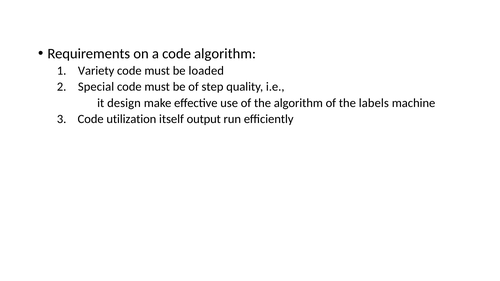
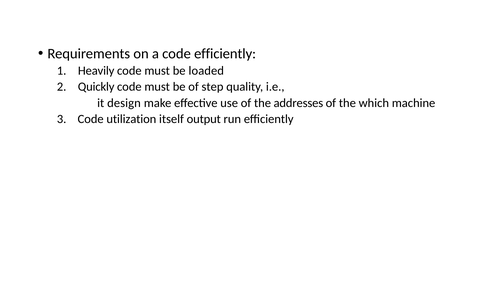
code algorithm: algorithm -> efficiently
Variety: Variety -> Heavily
Special: Special -> Quickly
the algorithm: algorithm -> addresses
labels: labels -> which
